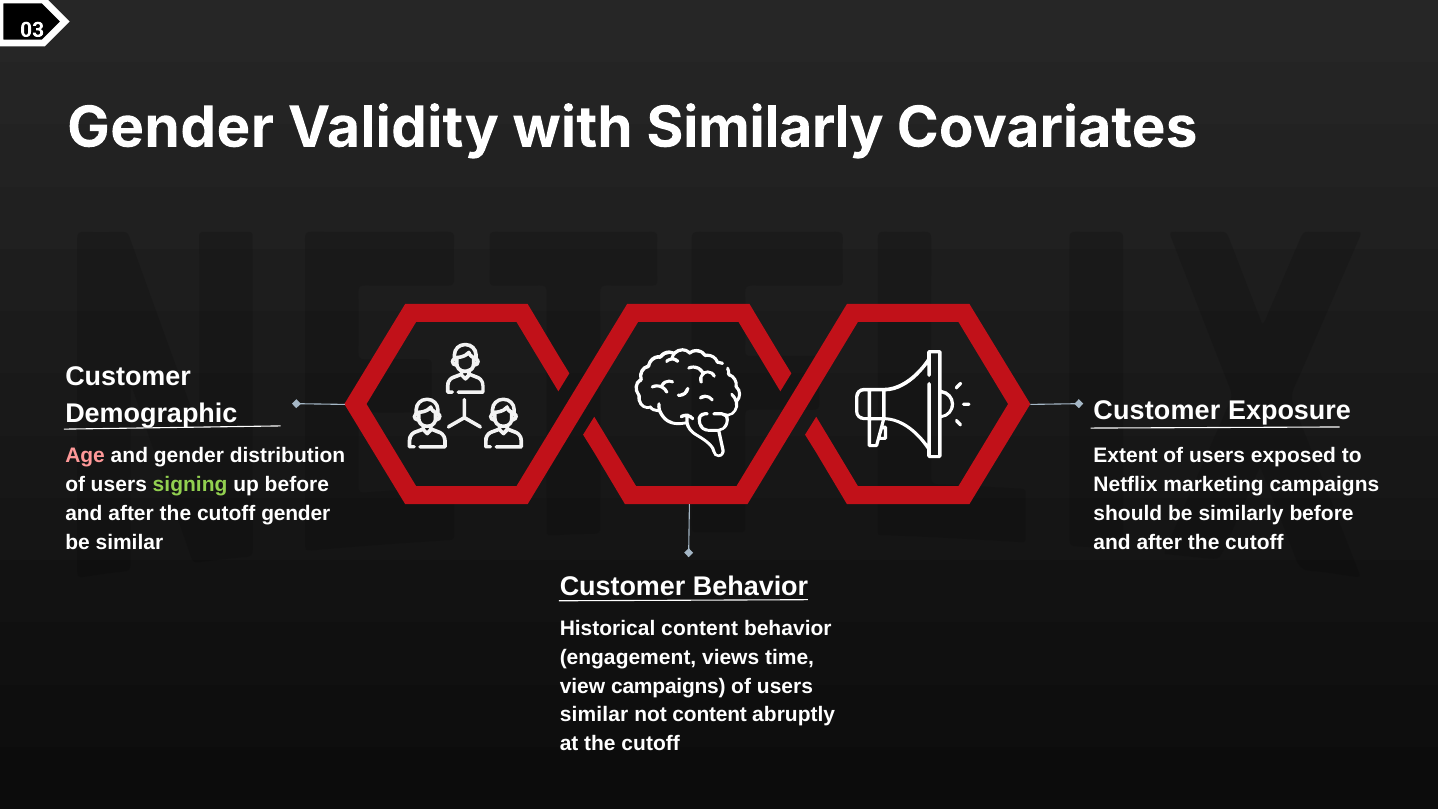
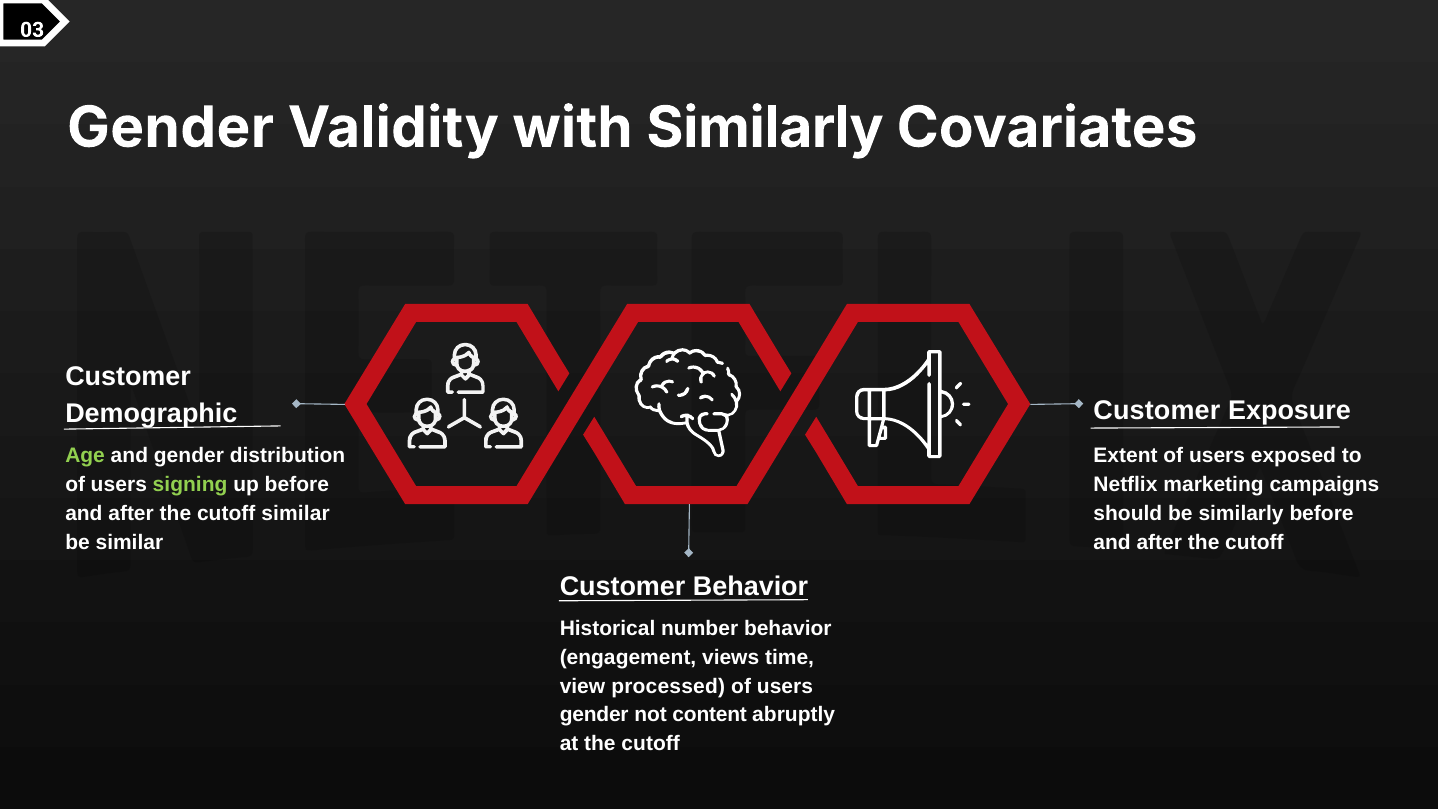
Age colour: pink -> light green
cutoff gender: gender -> similar
Historical content: content -> number
view campaigns: campaigns -> processed
similar at (594, 715): similar -> gender
